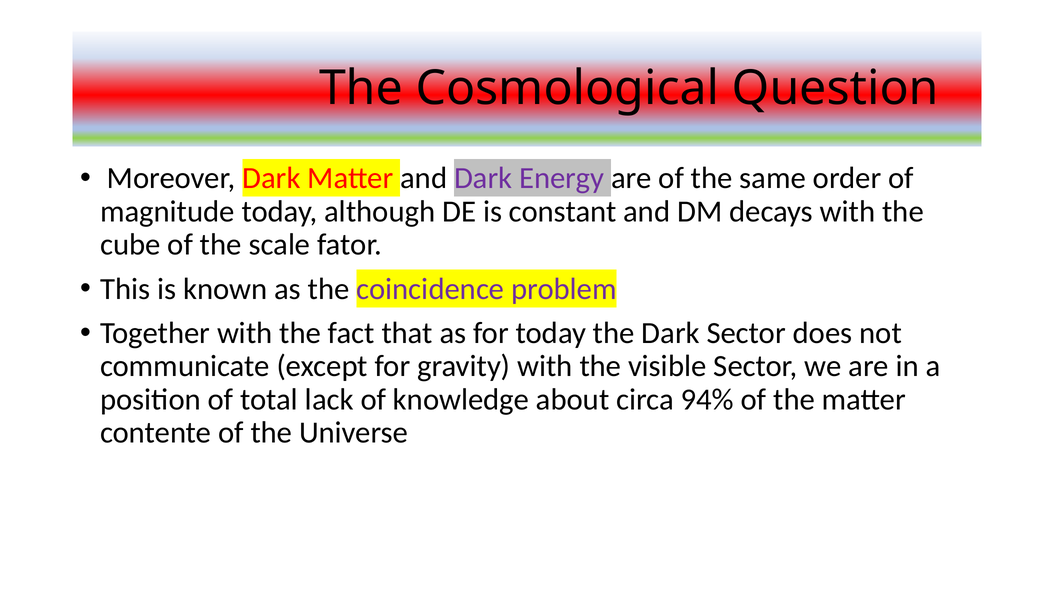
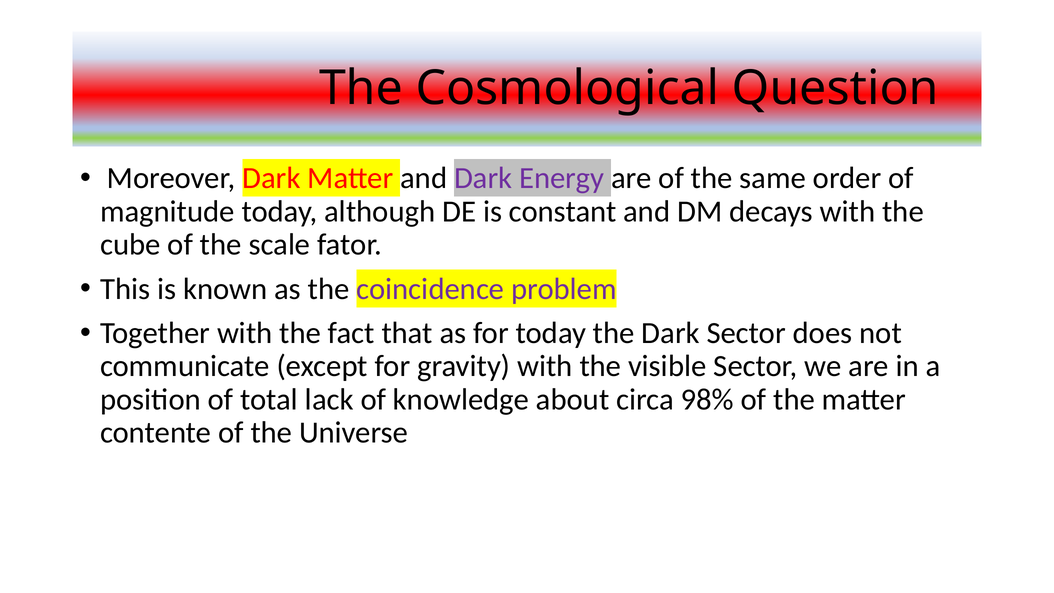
94%: 94% -> 98%
